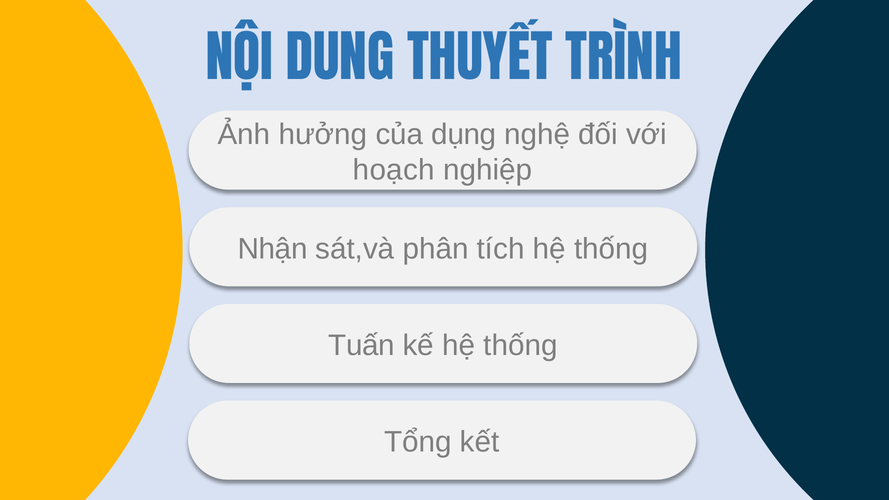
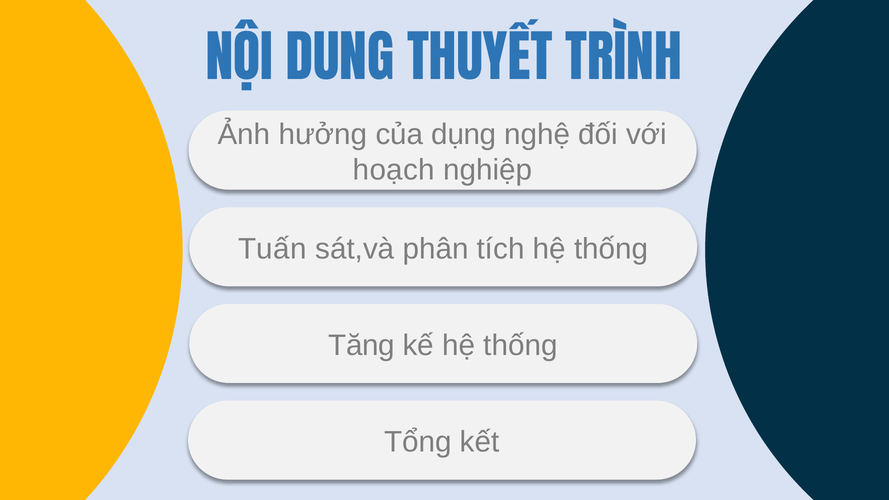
Nhận: Nhận -> Tuấn
Tuấn: Tuấn -> Tăng
